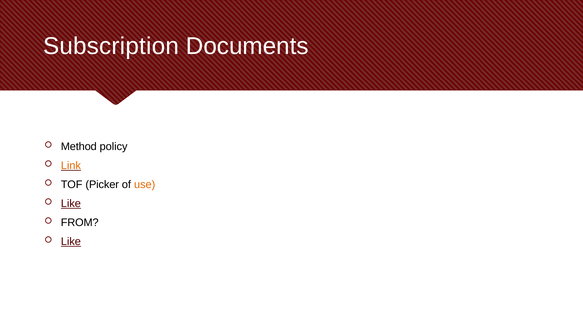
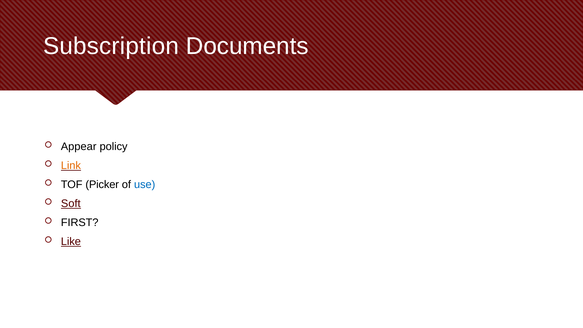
Method: Method -> Appear
use colour: orange -> blue
Like at (71, 203): Like -> Soft
FROM: FROM -> FIRST
